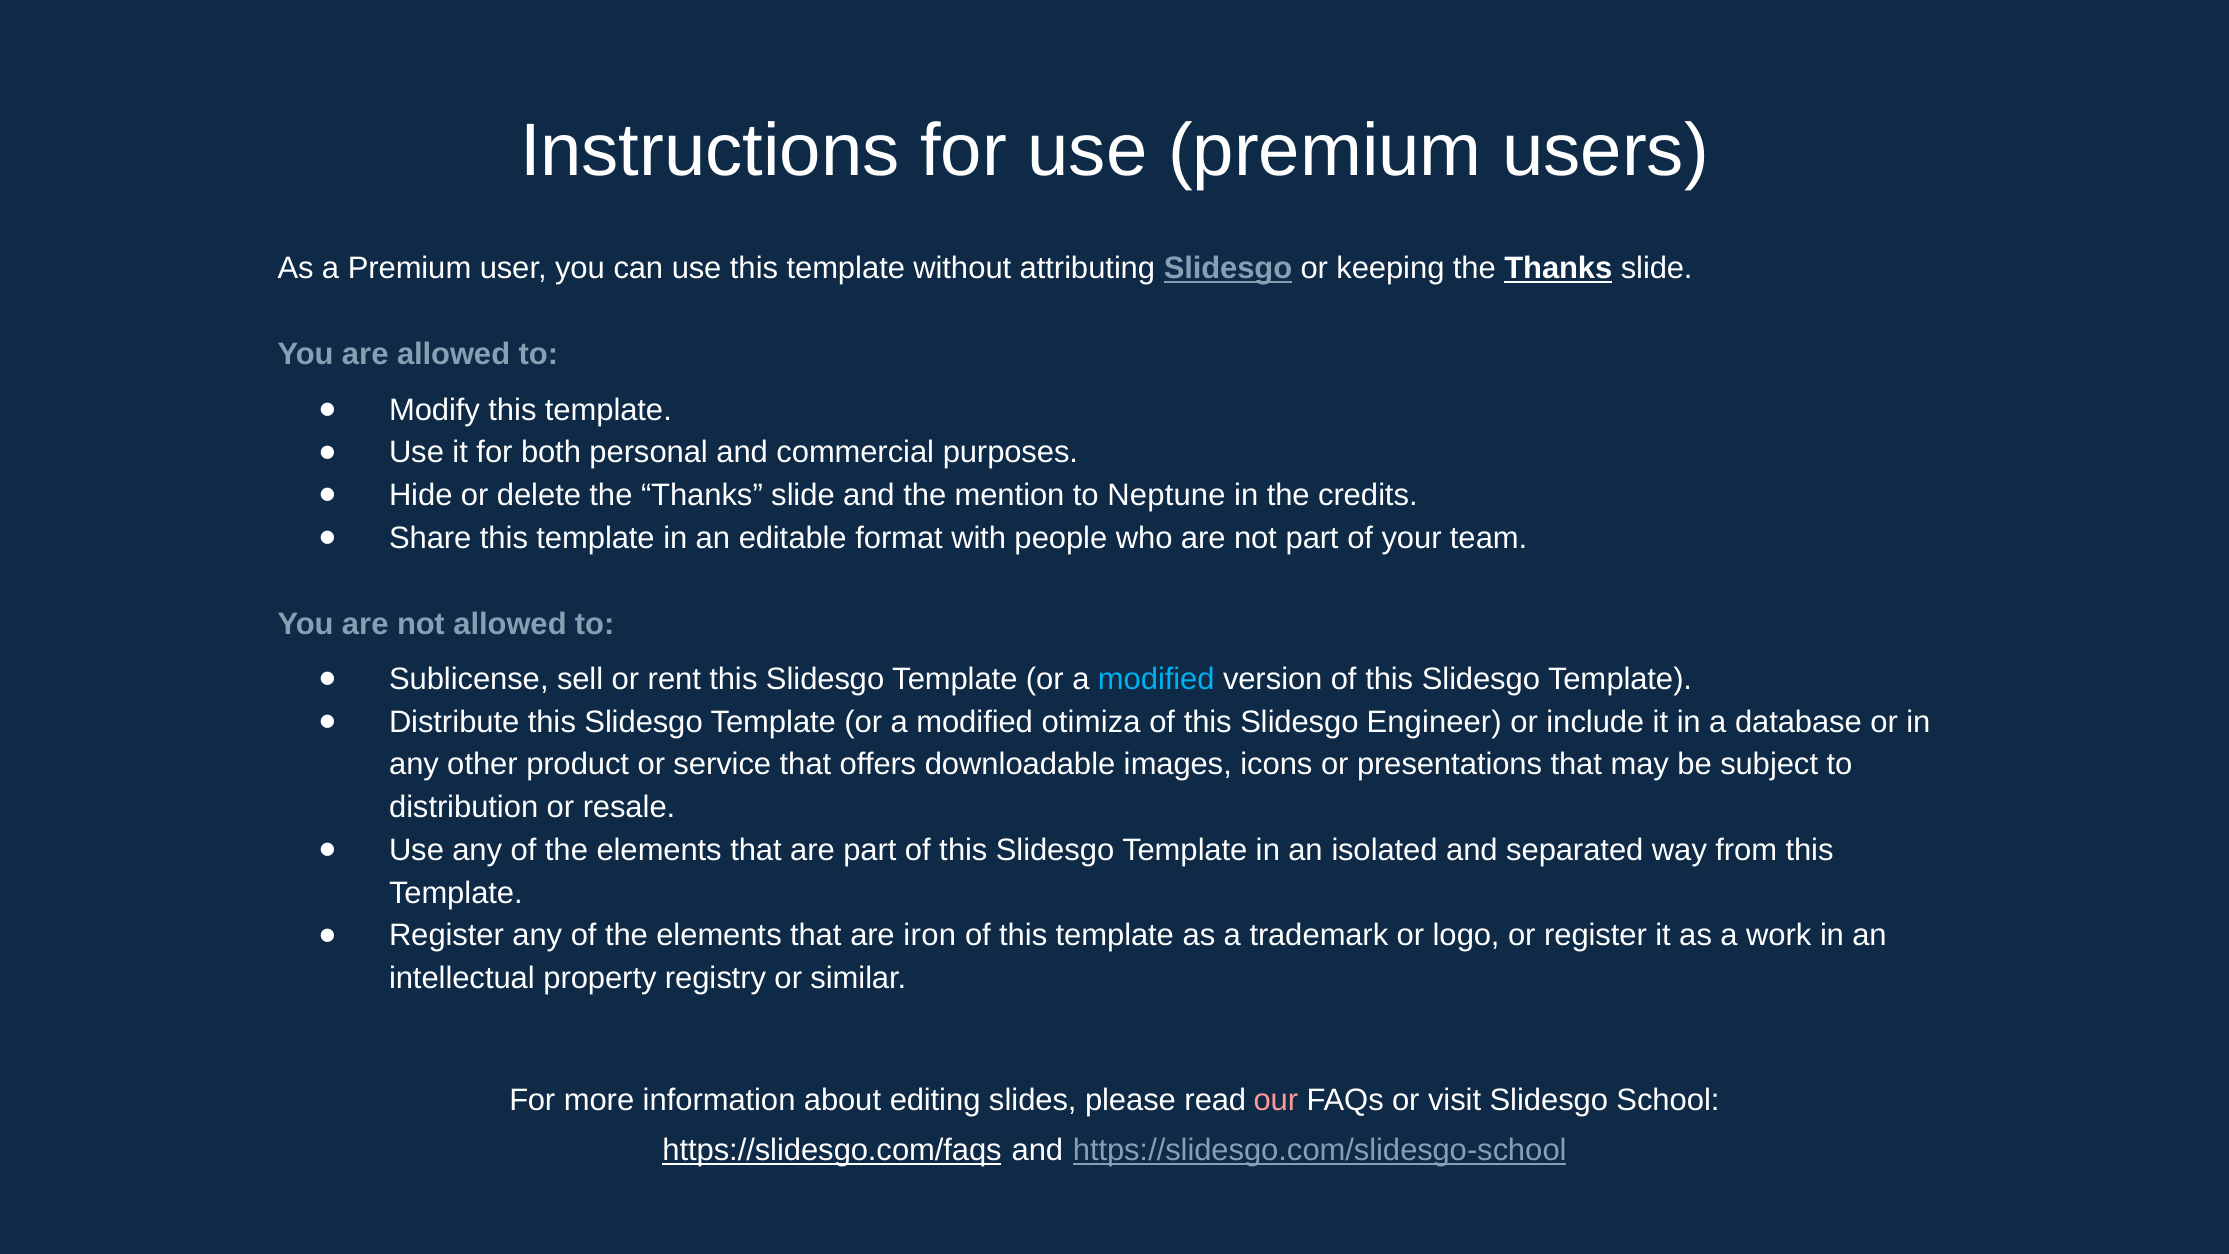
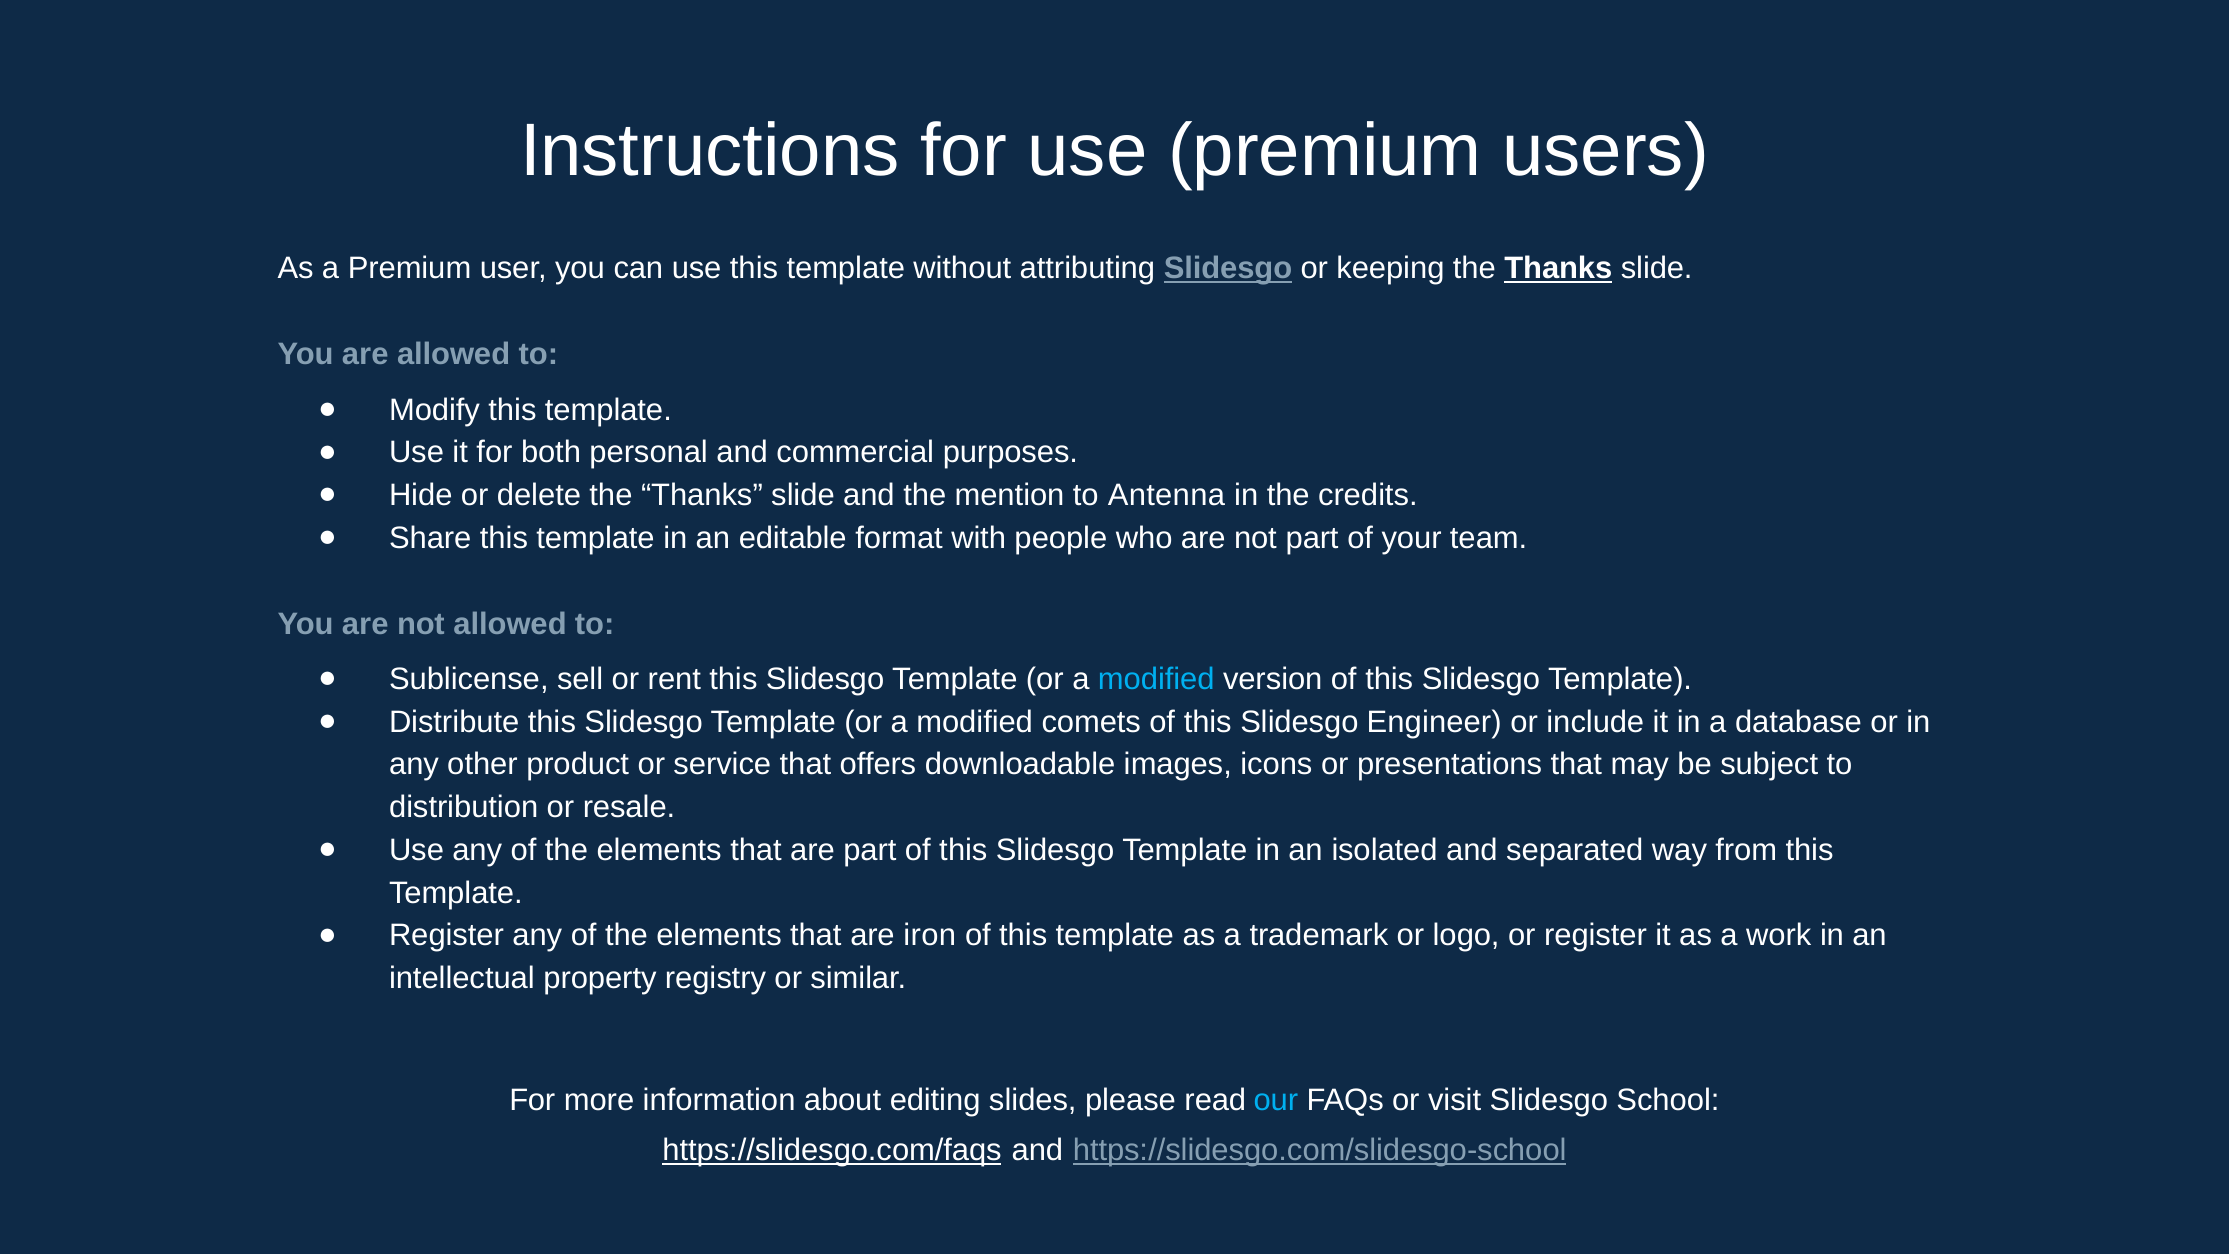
Neptune: Neptune -> Antenna
otimiza: otimiza -> comets
our colour: pink -> light blue
